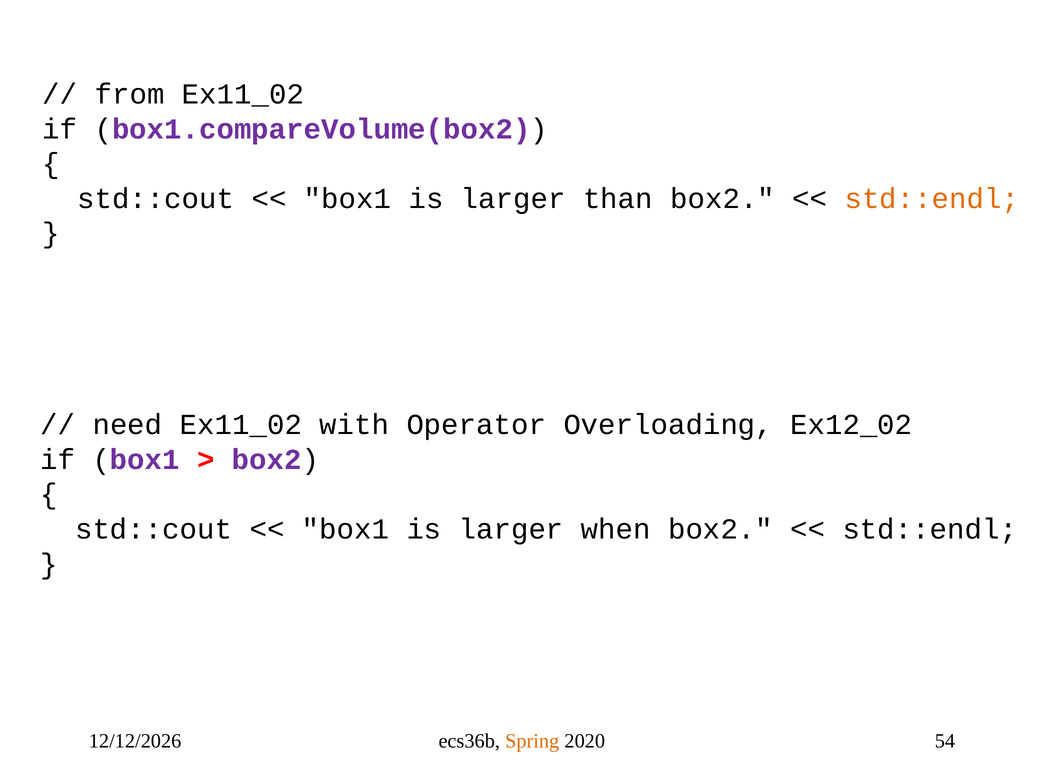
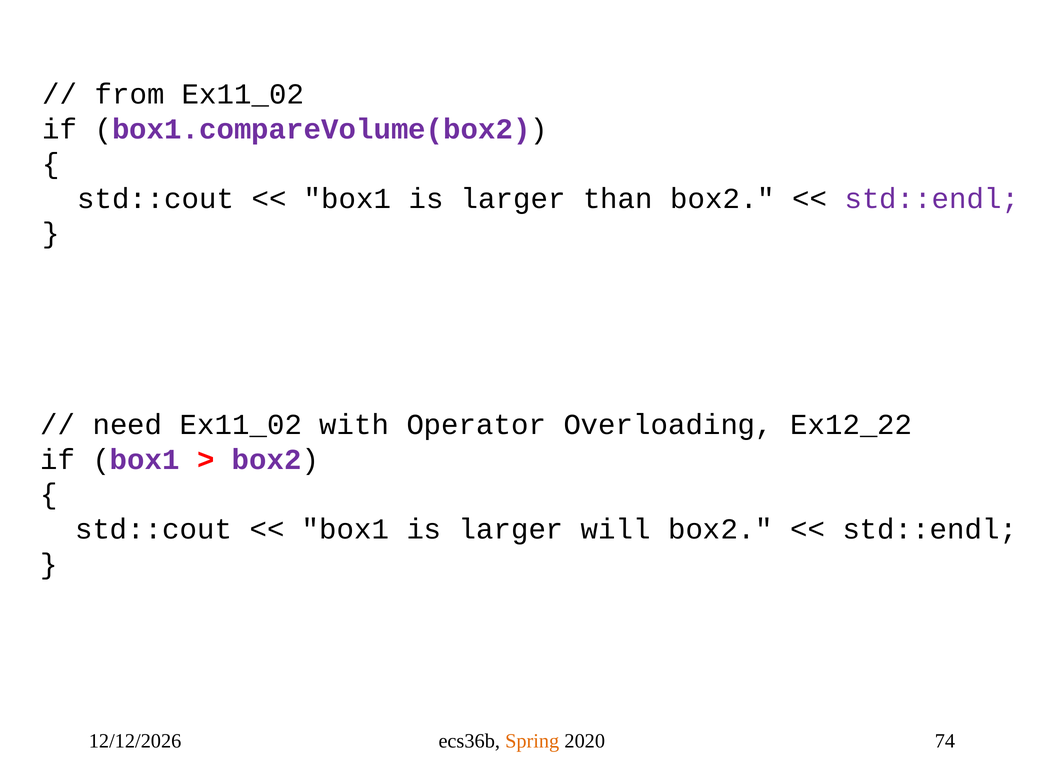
std::endl at (932, 199) colour: orange -> purple
Ex12_02: Ex12_02 -> Ex12_22
when: when -> will
54: 54 -> 74
